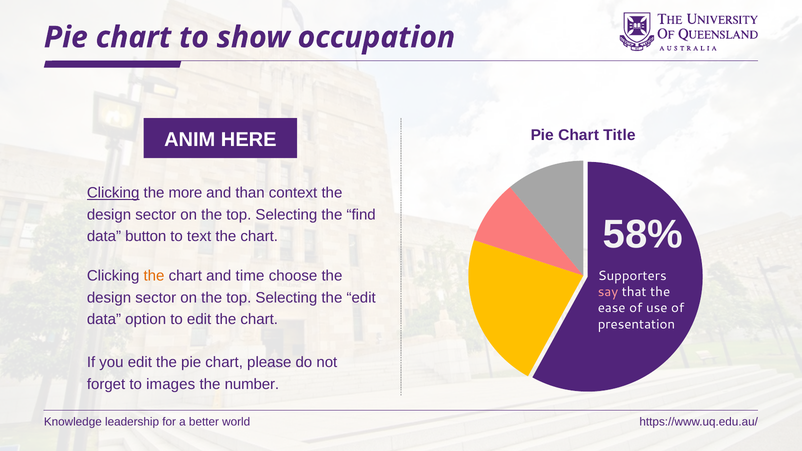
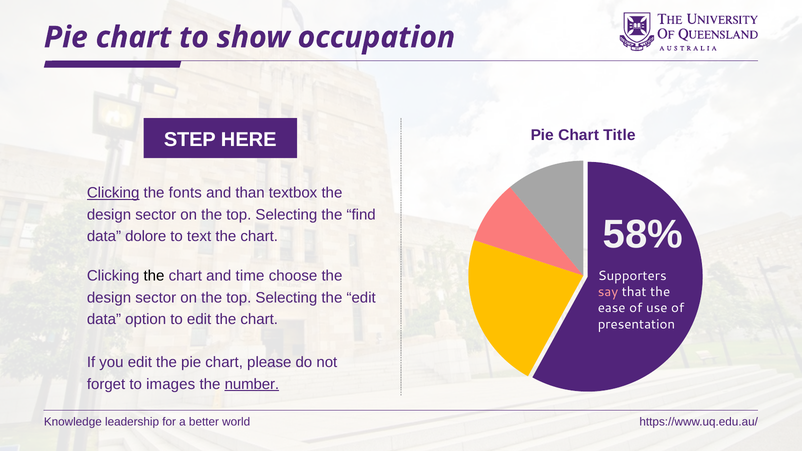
ANIM: ANIM -> STEP
more: more -> fonts
context: context -> textbox
button: button -> dolore
the at (154, 276) colour: orange -> black
number underline: none -> present
